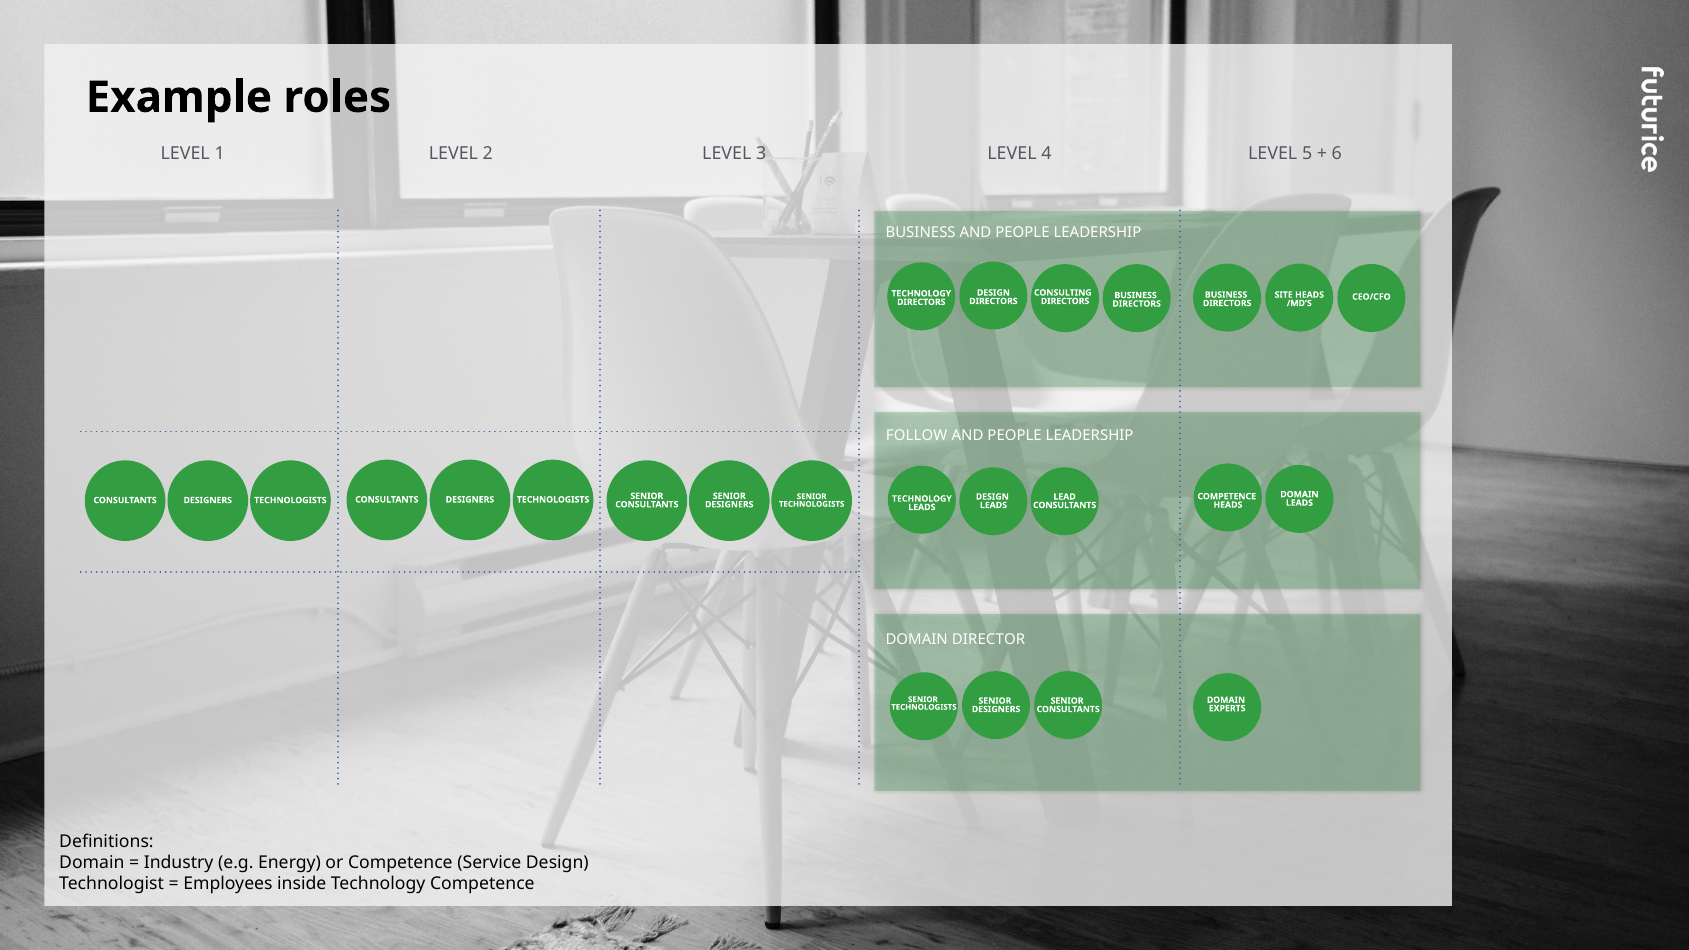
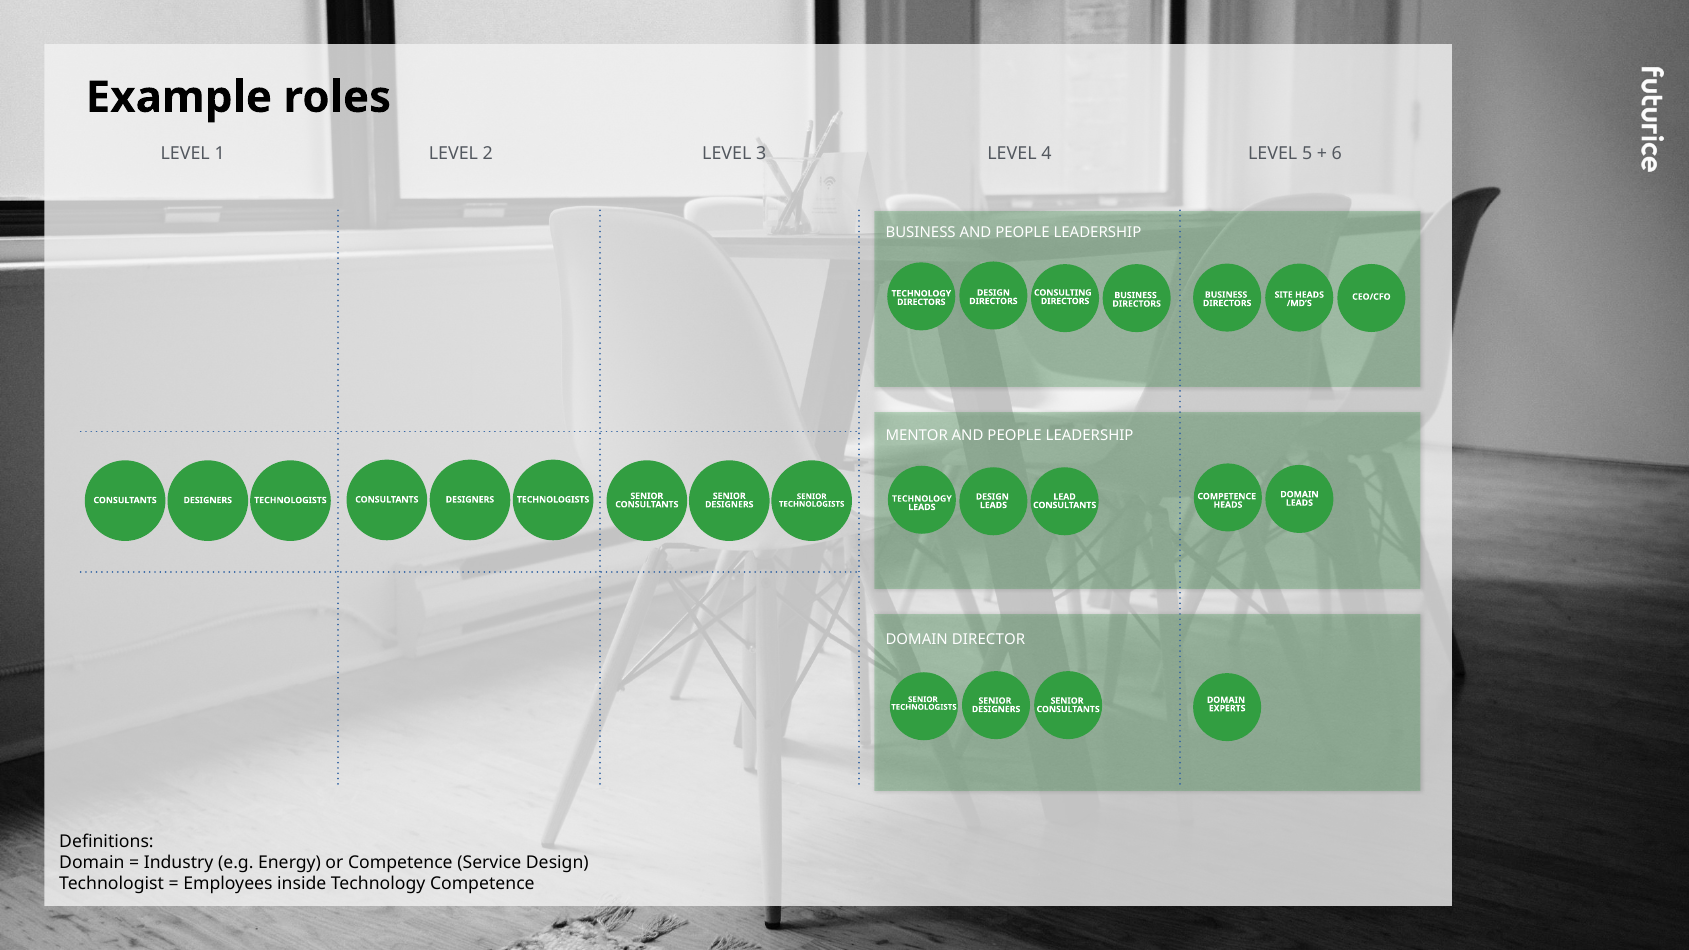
FOLLOW: FOLLOW -> MENTOR
